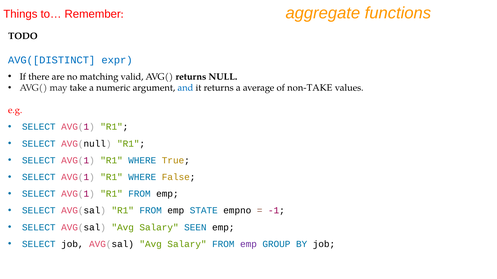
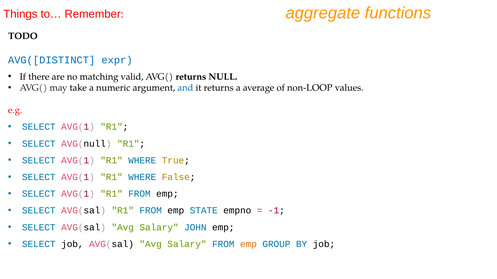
non-TAKE: non-TAKE -> non-LOOP
SEEN: SEEN -> JOHN
emp at (248, 245) colour: purple -> orange
